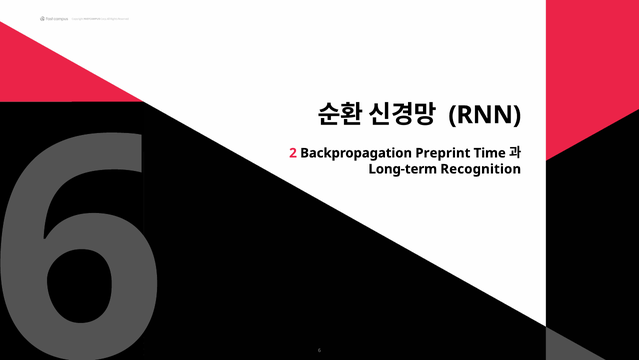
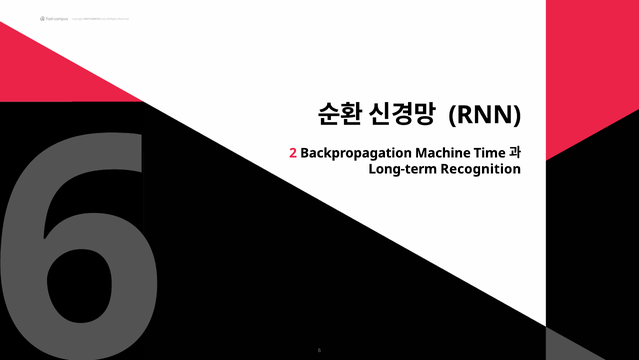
Preprint: Preprint -> Machine
